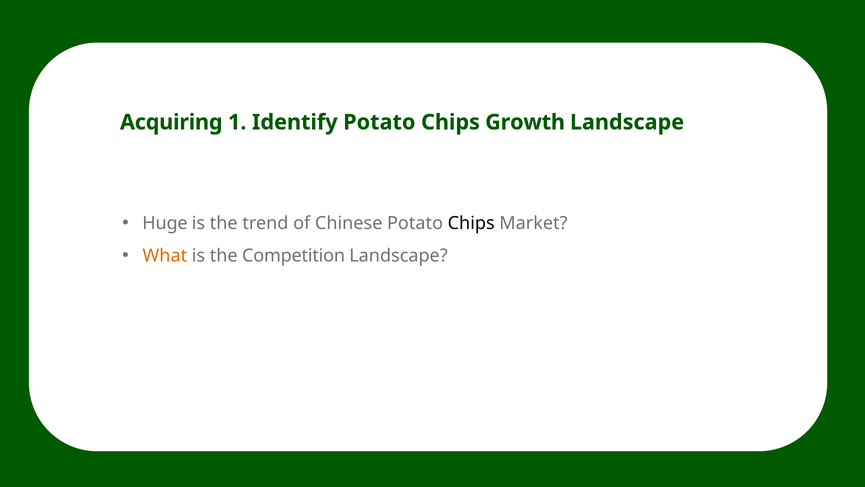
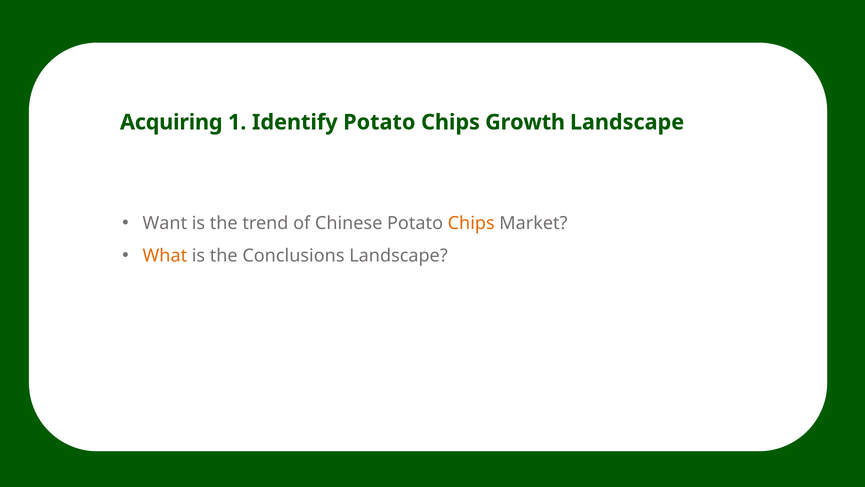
Huge: Huge -> Want
Chips at (471, 223) colour: black -> orange
Competition: Competition -> Conclusions
